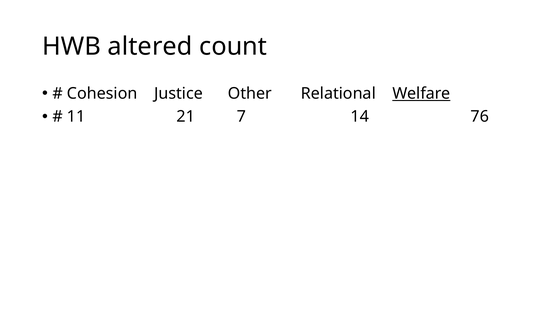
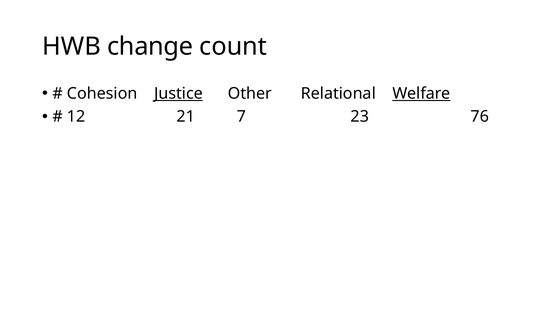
altered: altered -> change
Justice underline: none -> present
11: 11 -> 12
14: 14 -> 23
